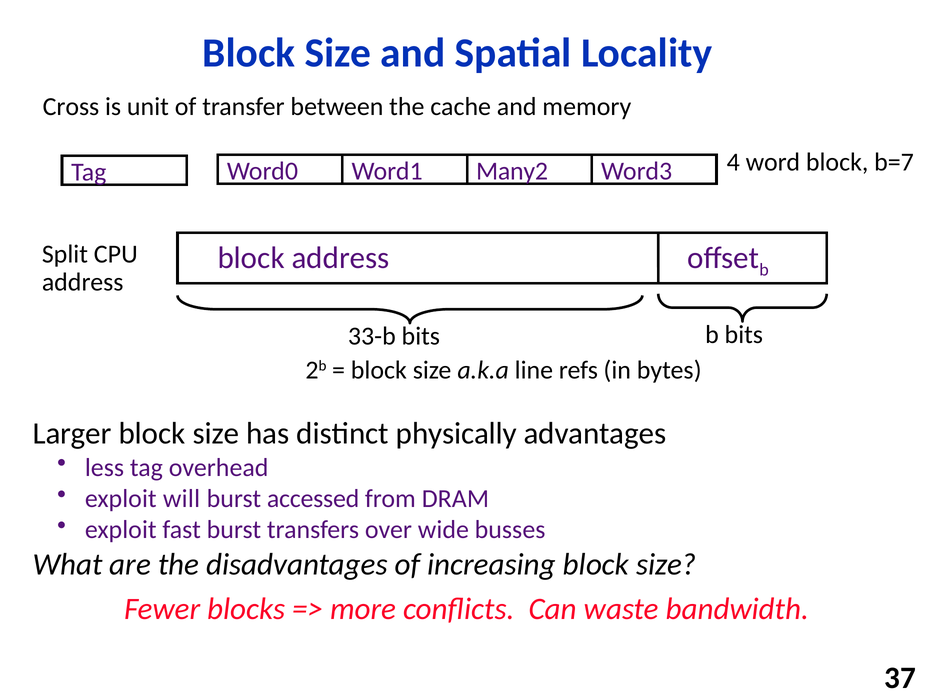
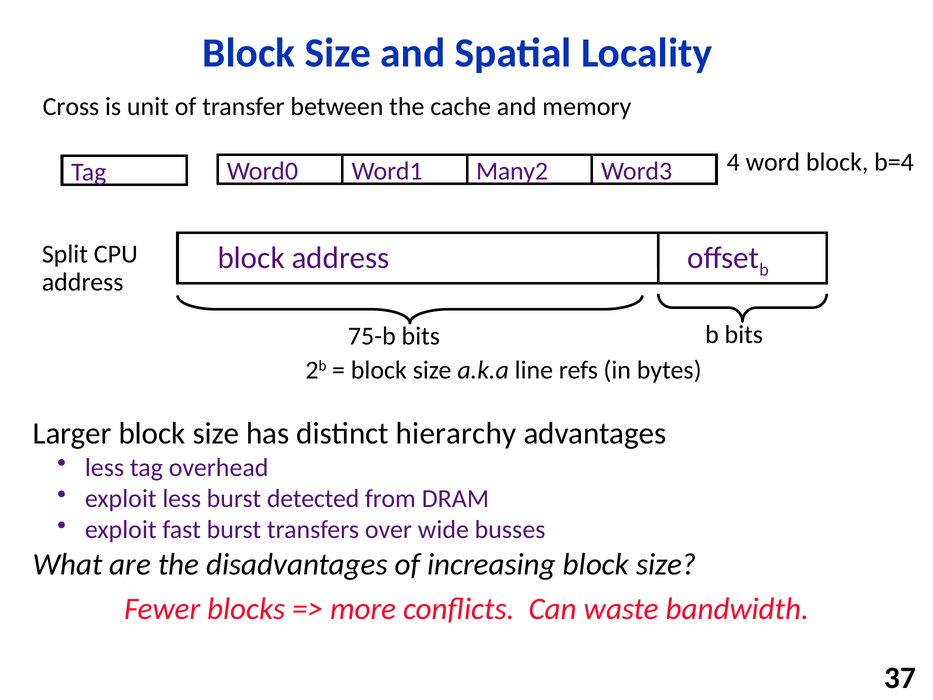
b=7: b=7 -> b=4
33-b: 33-b -> 75-b
physically: physically -> hierarchy
exploit will: will -> less
accessed: accessed -> detected
